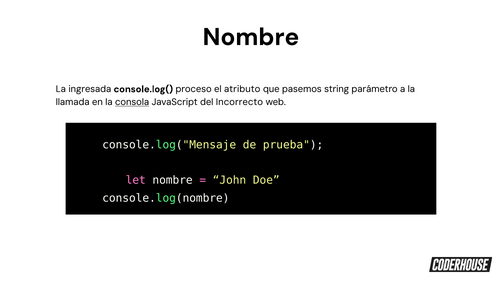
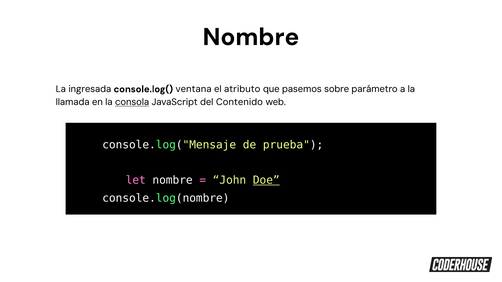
proceso: proceso -> ventana
string: string -> sobre
Incorrecto: Incorrecto -> Contenido
Doe underline: none -> present
